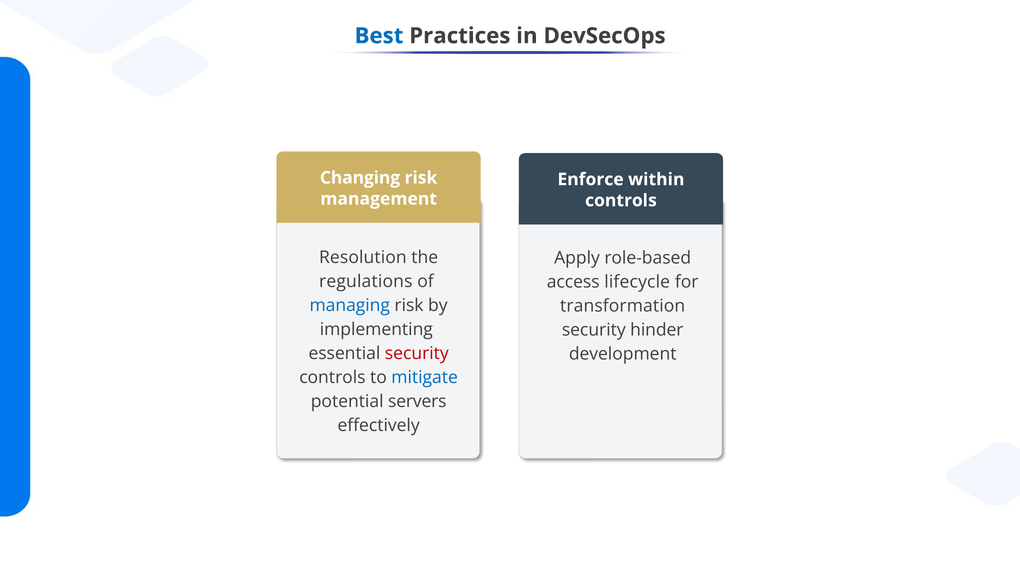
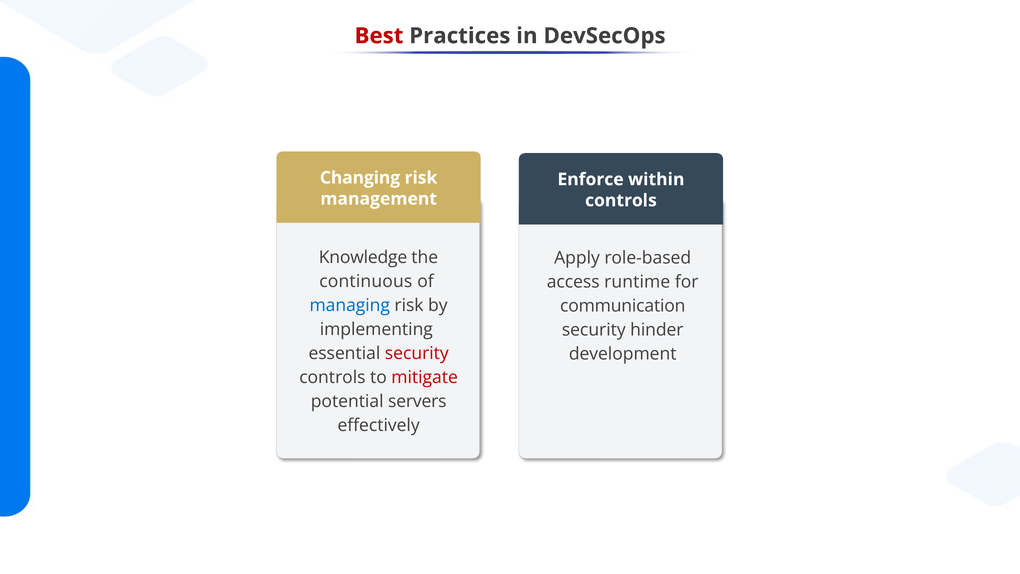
Best colour: blue -> red
Resolution: Resolution -> Knowledge
regulations: regulations -> continuous
lifecycle: lifecycle -> runtime
transformation: transformation -> communication
mitigate colour: blue -> red
